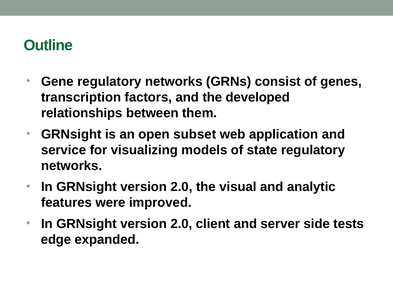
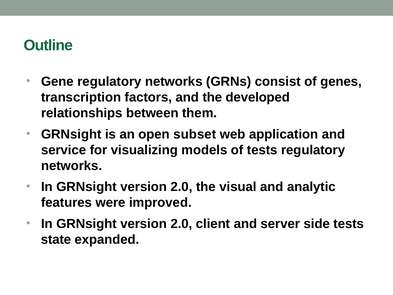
of state: state -> tests
edge: edge -> state
